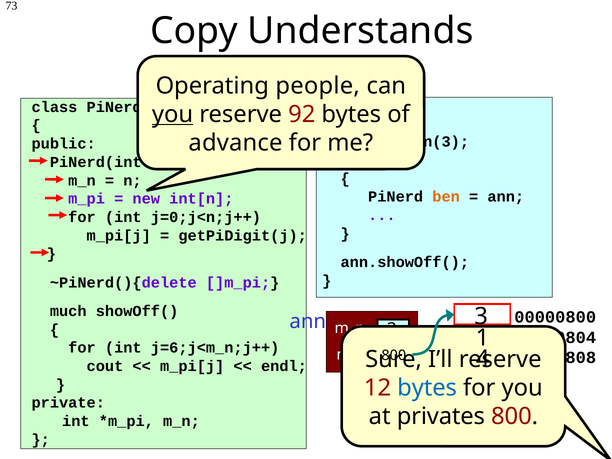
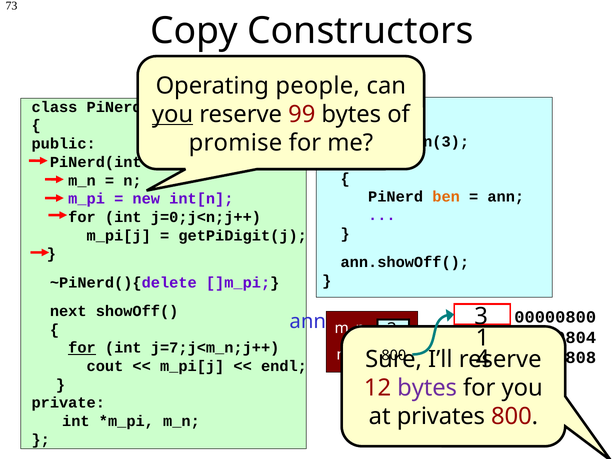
Understands: Understands -> Constructors
92: 92 -> 99
advance: advance -> promise
much: much -> next
for at (82, 348) underline: none -> present
j=6;j<m_n;j++: j=6;j<m_n;j++ -> j=7;j<m_n;j++
bytes at (427, 388) colour: blue -> purple
